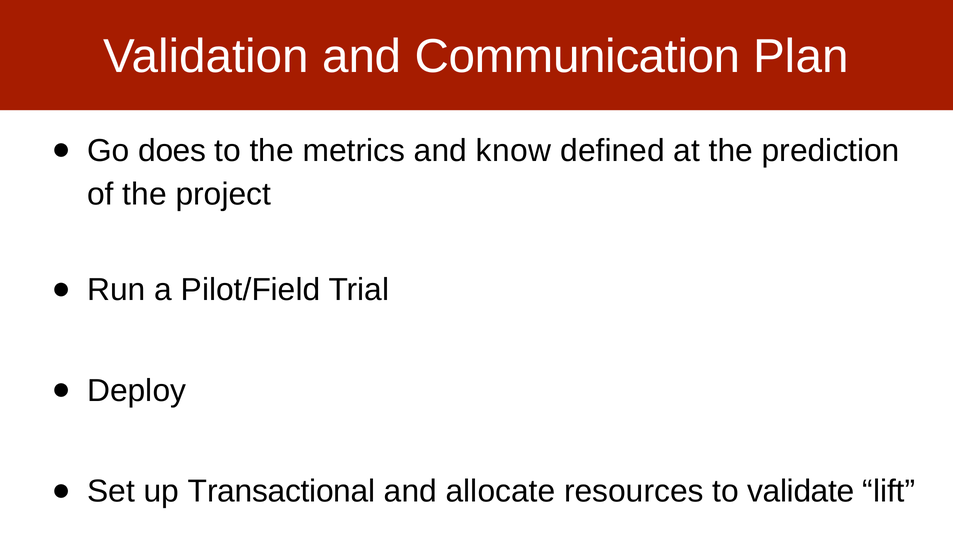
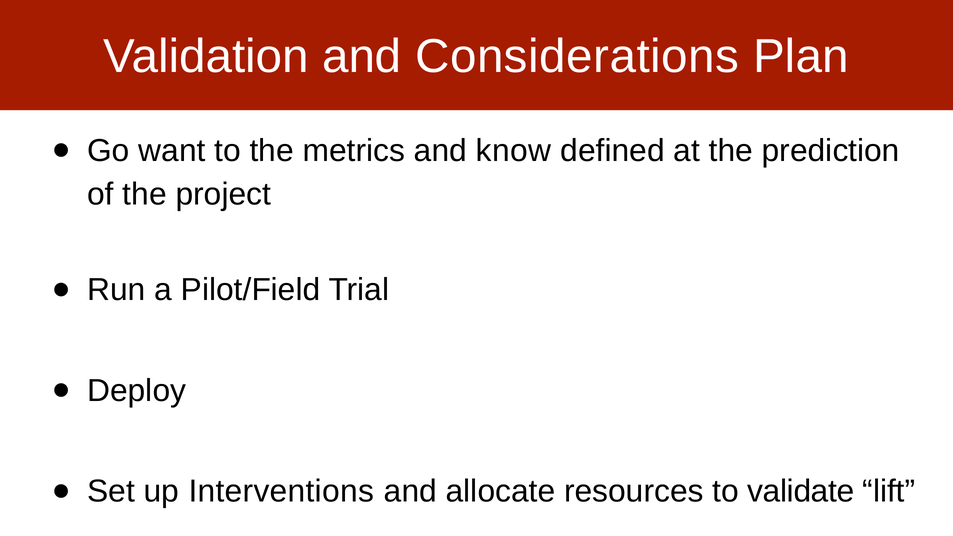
Communication: Communication -> Considerations
does: does -> want
Transactional: Transactional -> Interventions
